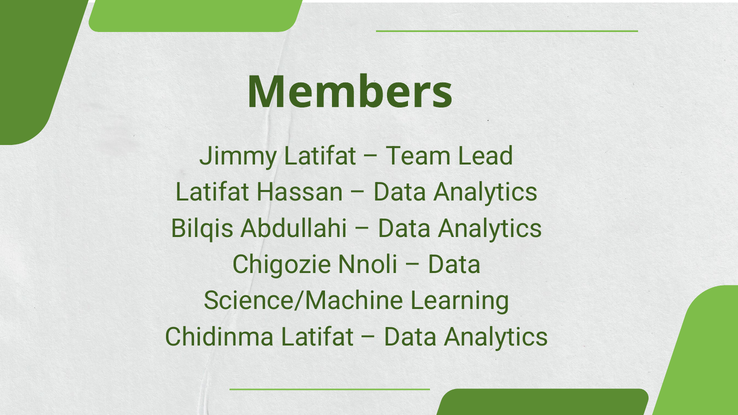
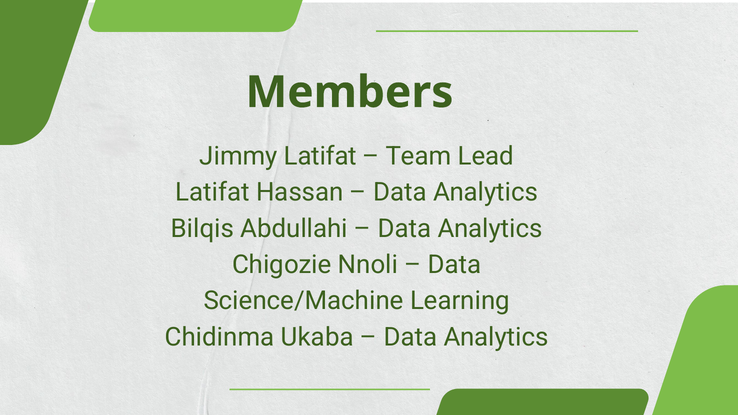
Chidinma Latifat: Latifat -> Ukaba
